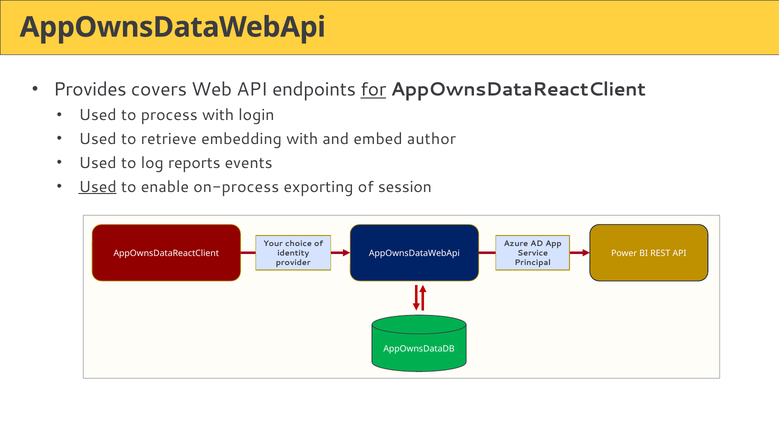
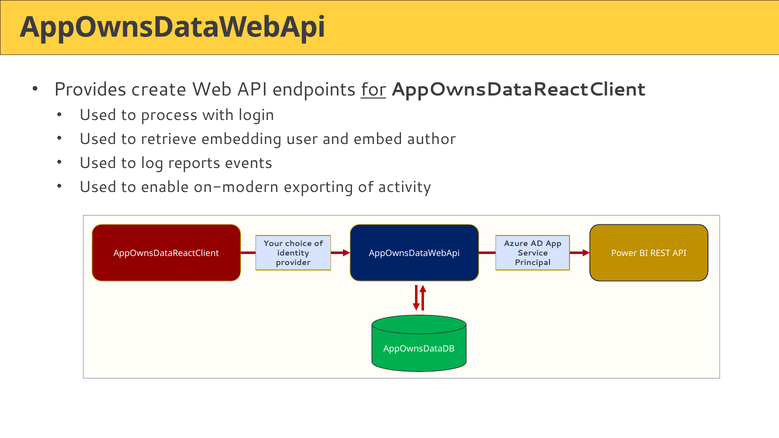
covers: covers -> create
embedding with: with -> user
Used at (98, 187) underline: present -> none
on-process: on-process -> on-modern
session: session -> activity
